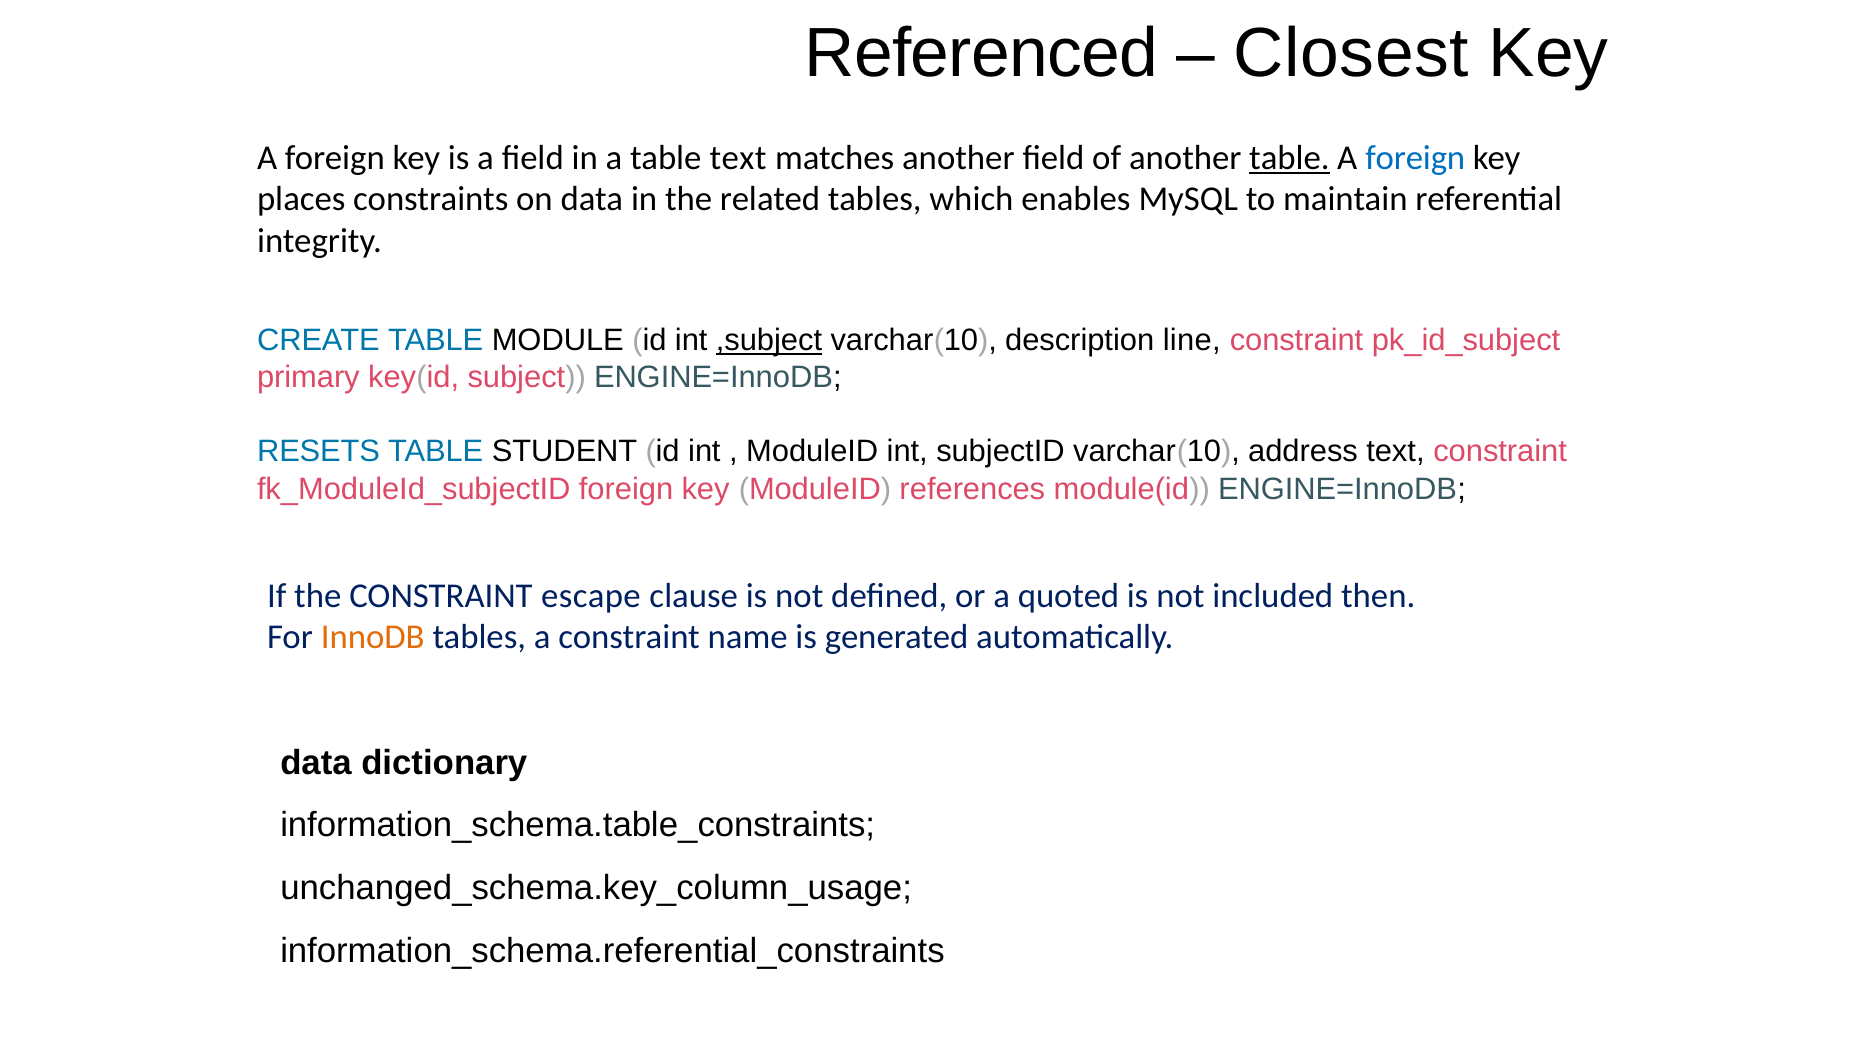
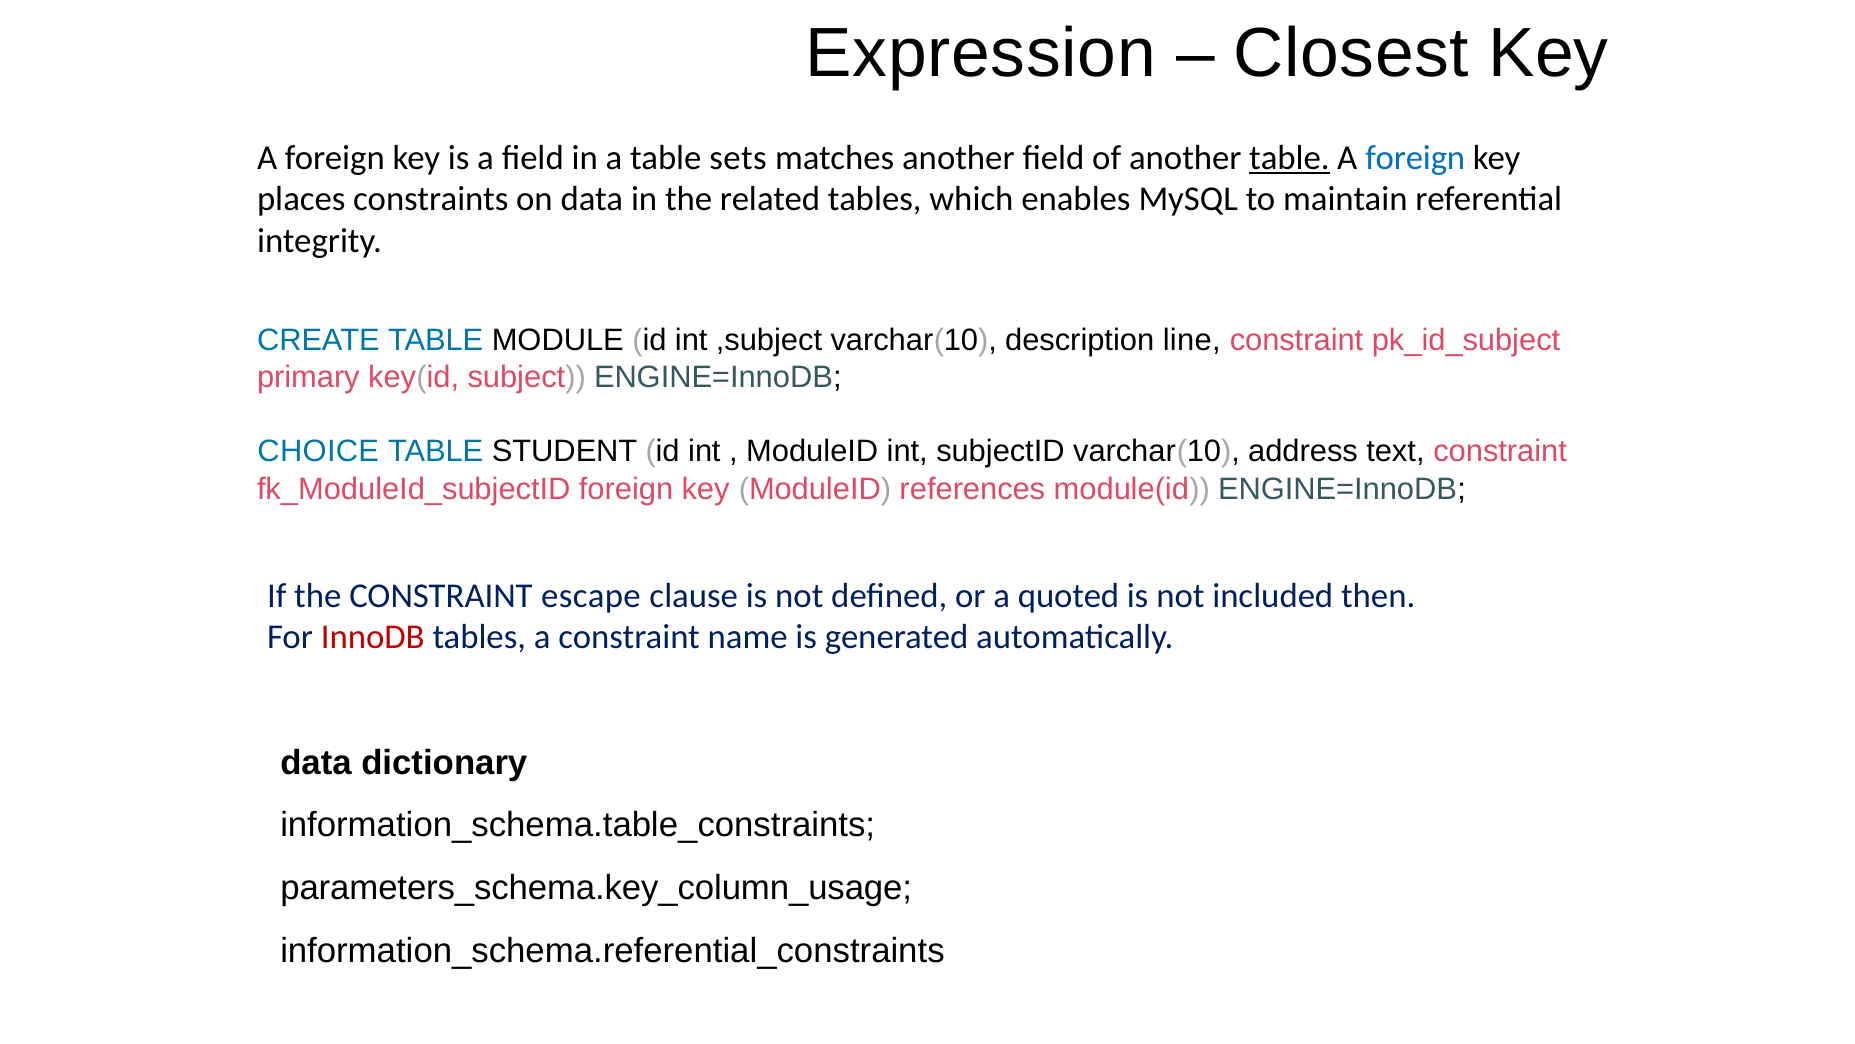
Referenced: Referenced -> Expression
table text: text -> sets
,subject underline: present -> none
RESETS: RESETS -> CHOICE
InnoDB colour: orange -> red
unchanged_schema.key_column_usage: unchanged_schema.key_column_usage -> parameters_schema.key_column_usage
